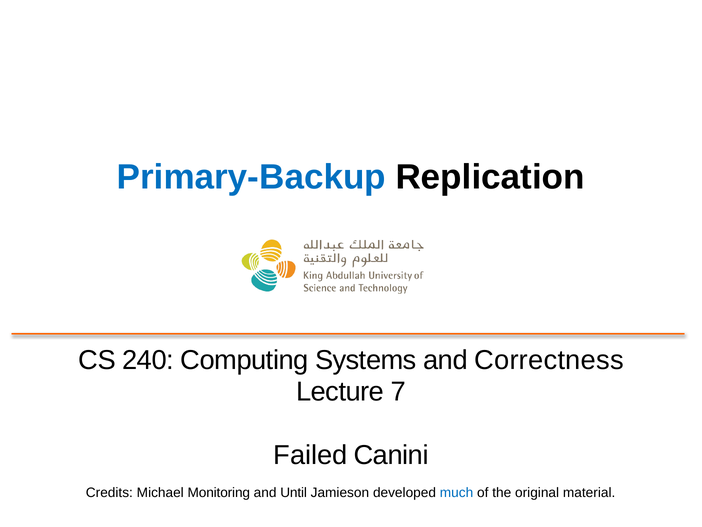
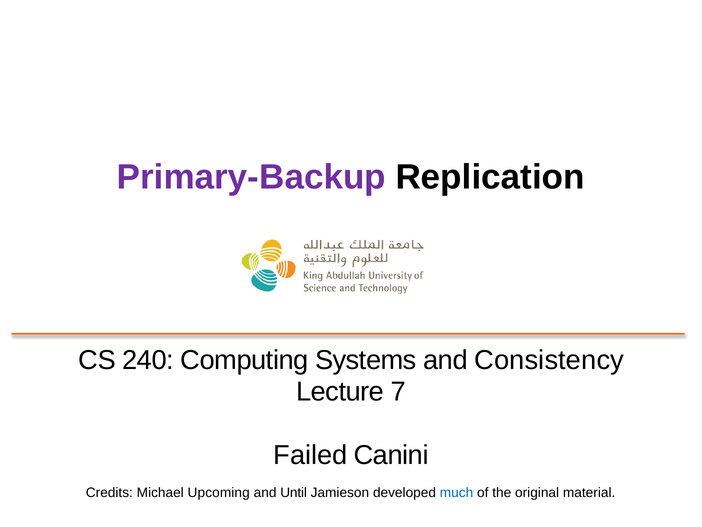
Primary-Backup colour: blue -> purple
Correctness: Correctness -> Consistency
Monitoring: Monitoring -> Upcoming
